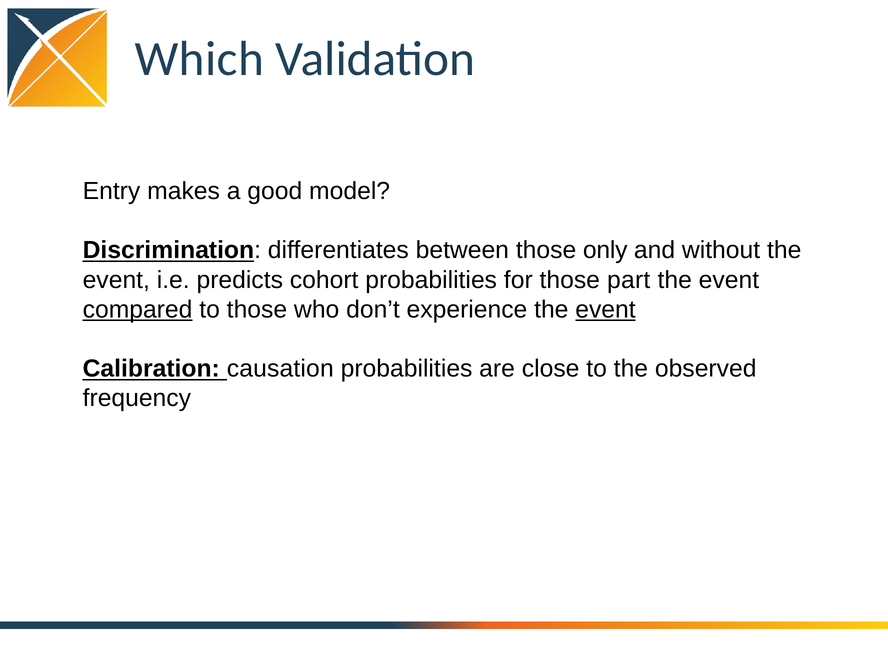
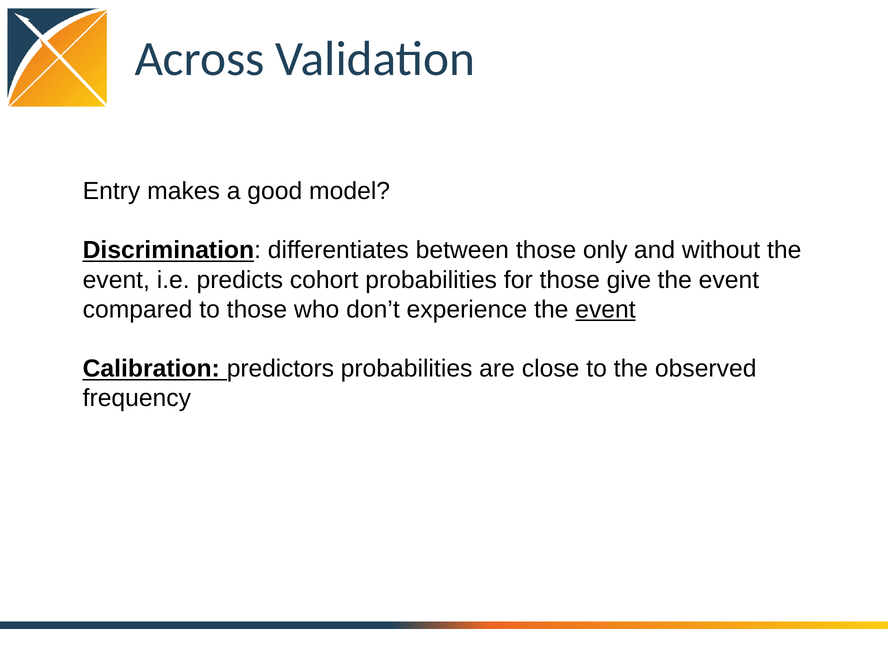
Which: Which -> Across
part: part -> give
compared underline: present -> none
causation: causation -> predictors
